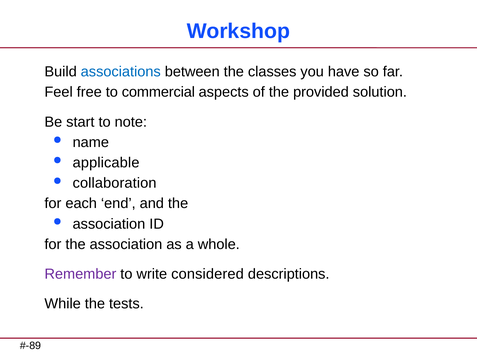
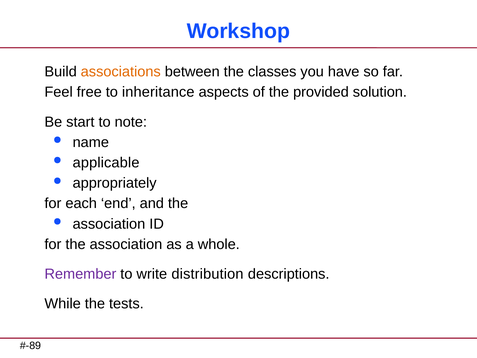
associations colour: blue -> orange
commercial: commercial -> inheritance
collaboration: collaboration -> appropriately
considered: considered -> distribution
